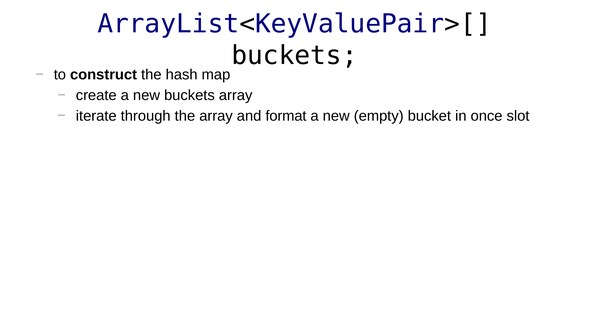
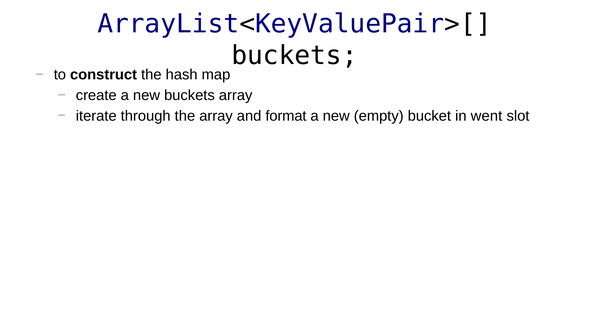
once: once -> went
